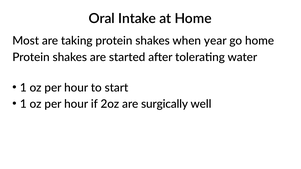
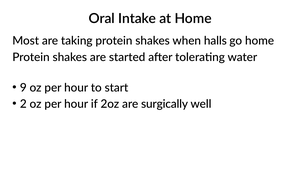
year: year -> halls
1 at (23, 88): 1 -> 9
1 at (23, 104): 1 -> 2
